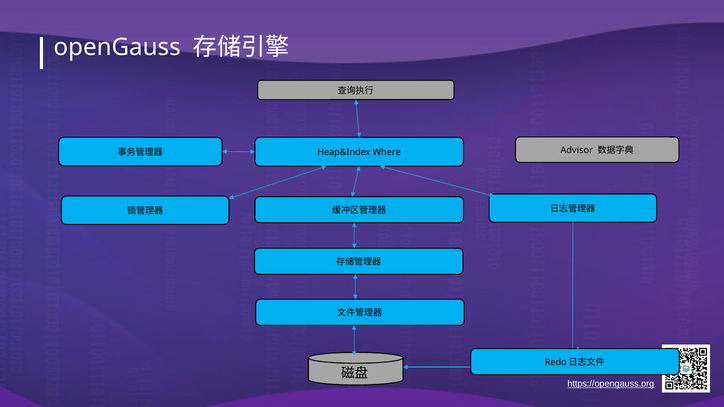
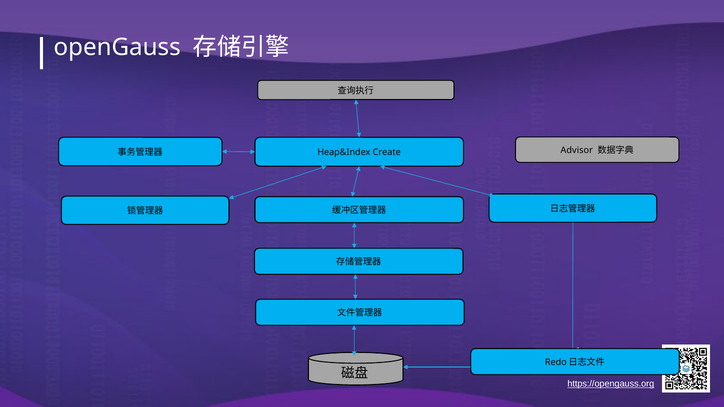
Where: Where -> Create
